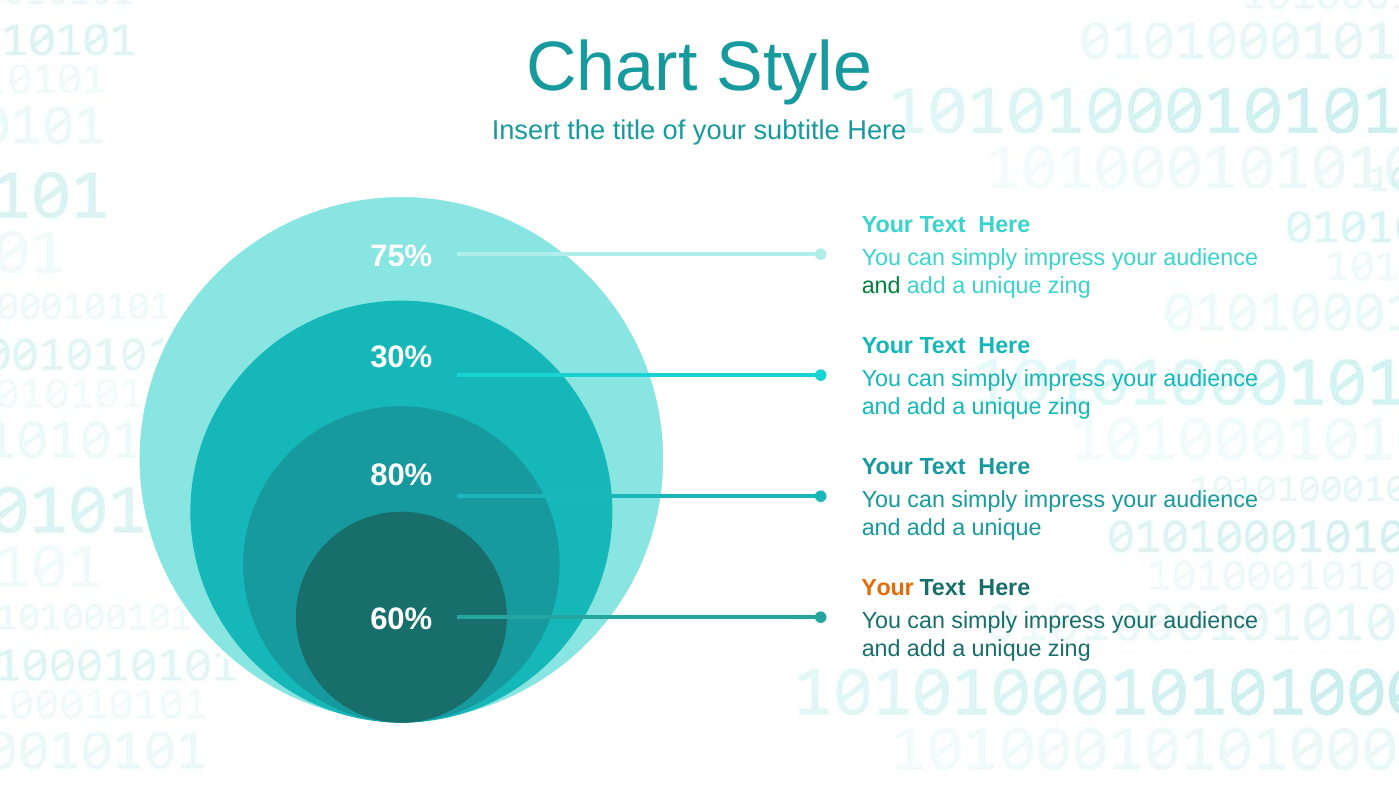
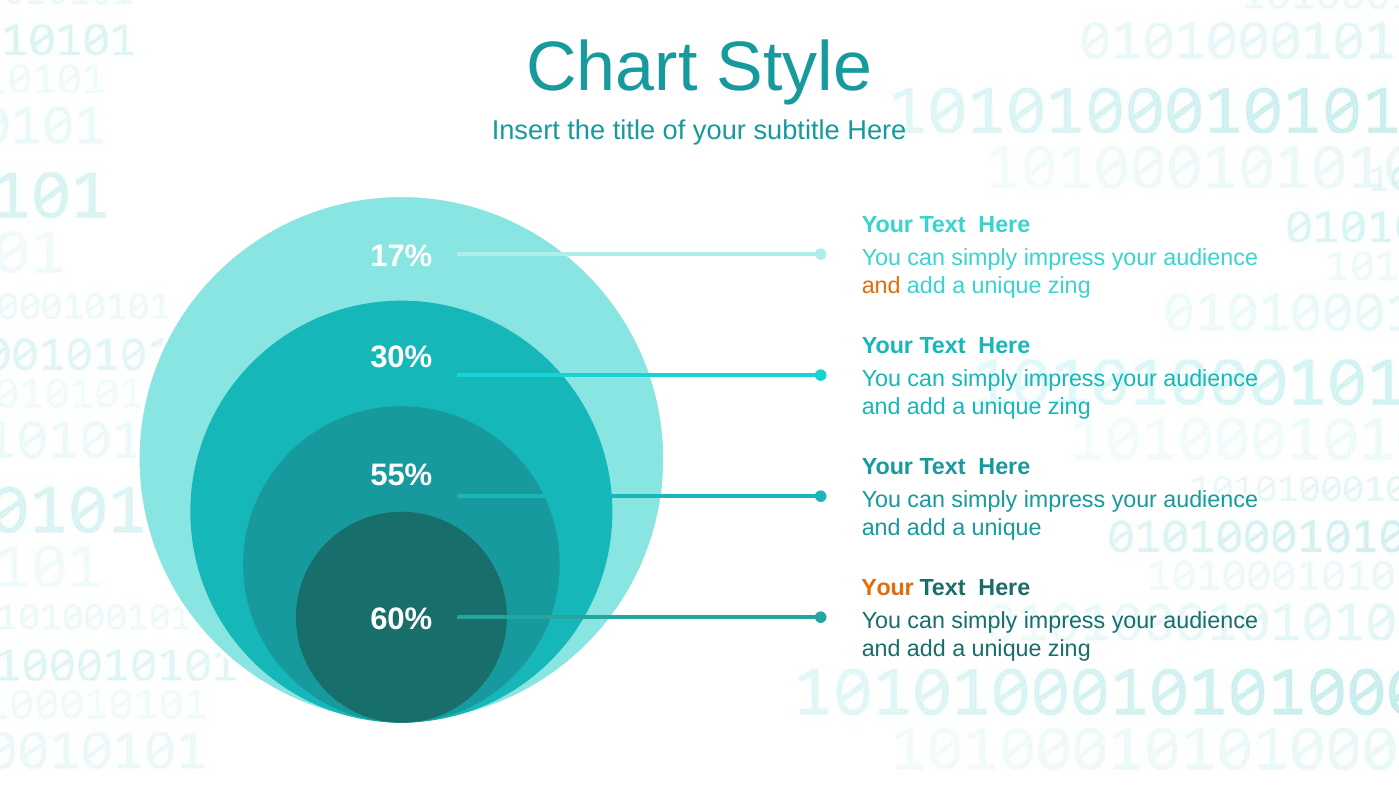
75%: 75% -> 17%
and at (881, 286) colour: green -> orange
80%: 80% -> 55%
